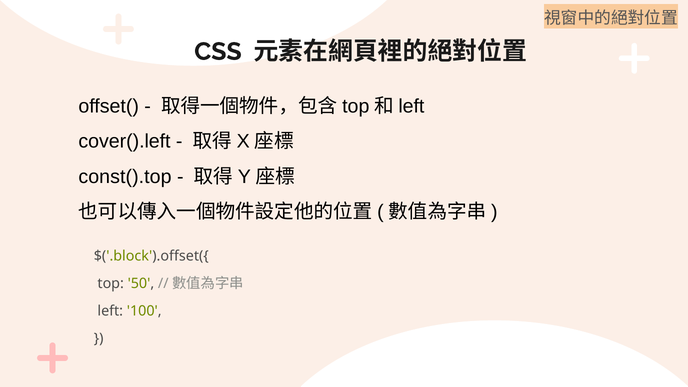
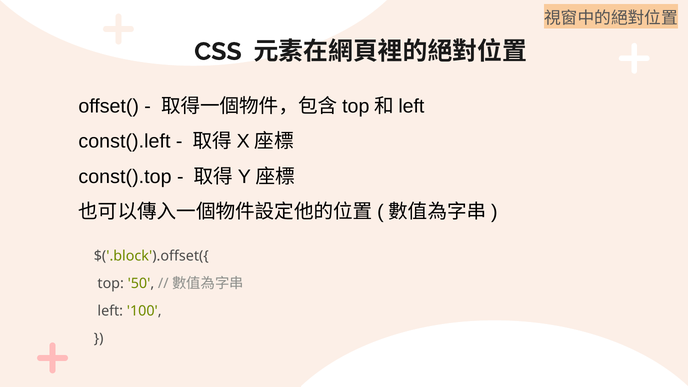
cover().left: cover().left -> const().left
